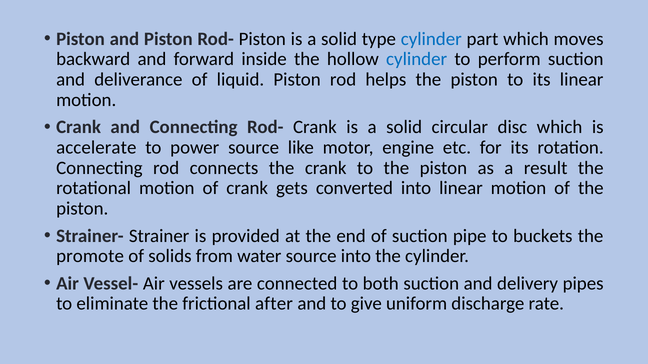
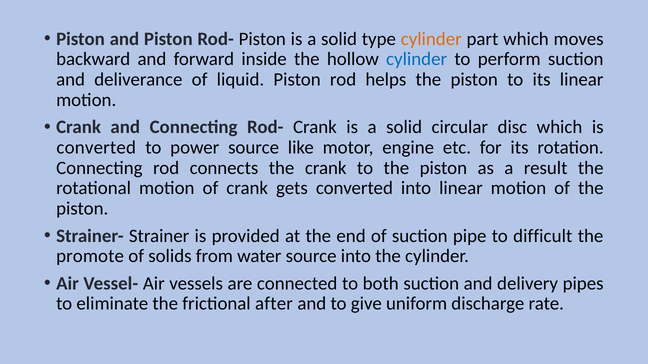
cylinder at (431, 39) colour: blue -> orange
accelerate at (96, 148): accelerate -> converted
buckets: buckets -> difficult
